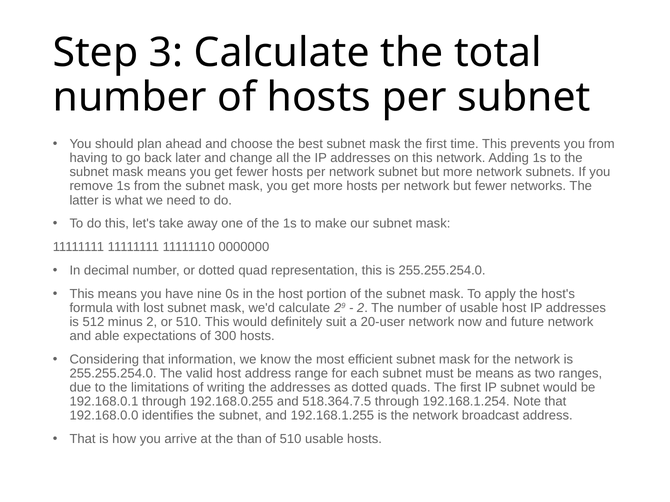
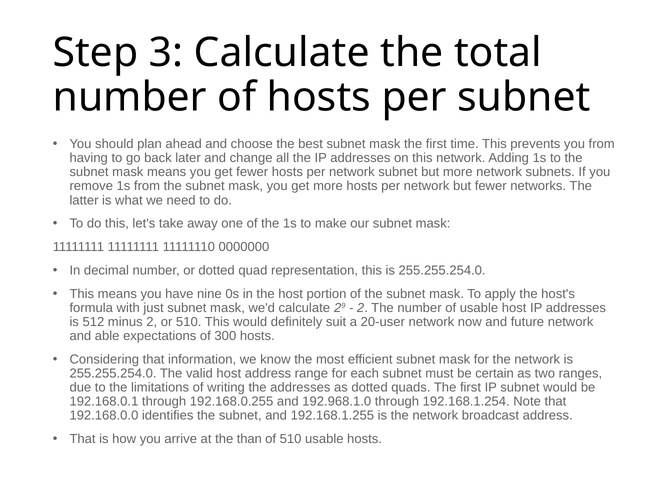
lost: lost -> just
be means: means -> certain
518.364.7.5: 518.364.7.5 -> 192.968.1.0
